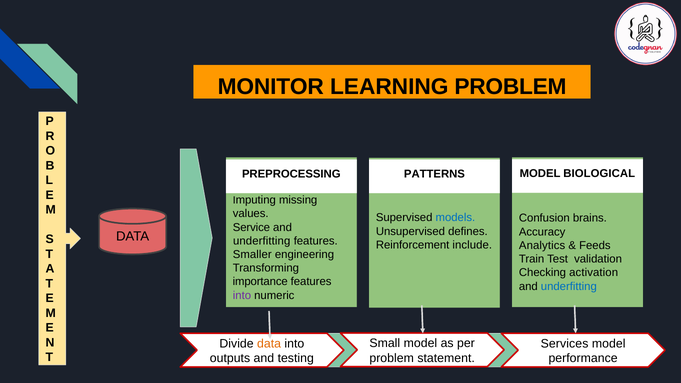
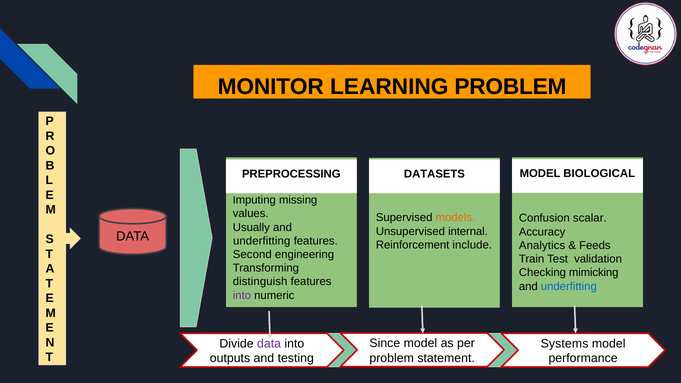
PATTERNS: PATTERNS -> DATASETS
models colour: blue -> orange
brains: brains -> scalar
Service: Service -> Usually
defines: defines -> internal
Smaller: Smaller -> Second
activation: activation -> mimicking
importance: importance -> distinguish
Small: Small -> Since
data at (269, 344) colour: orange -> purple
Services: Services -> Systems
